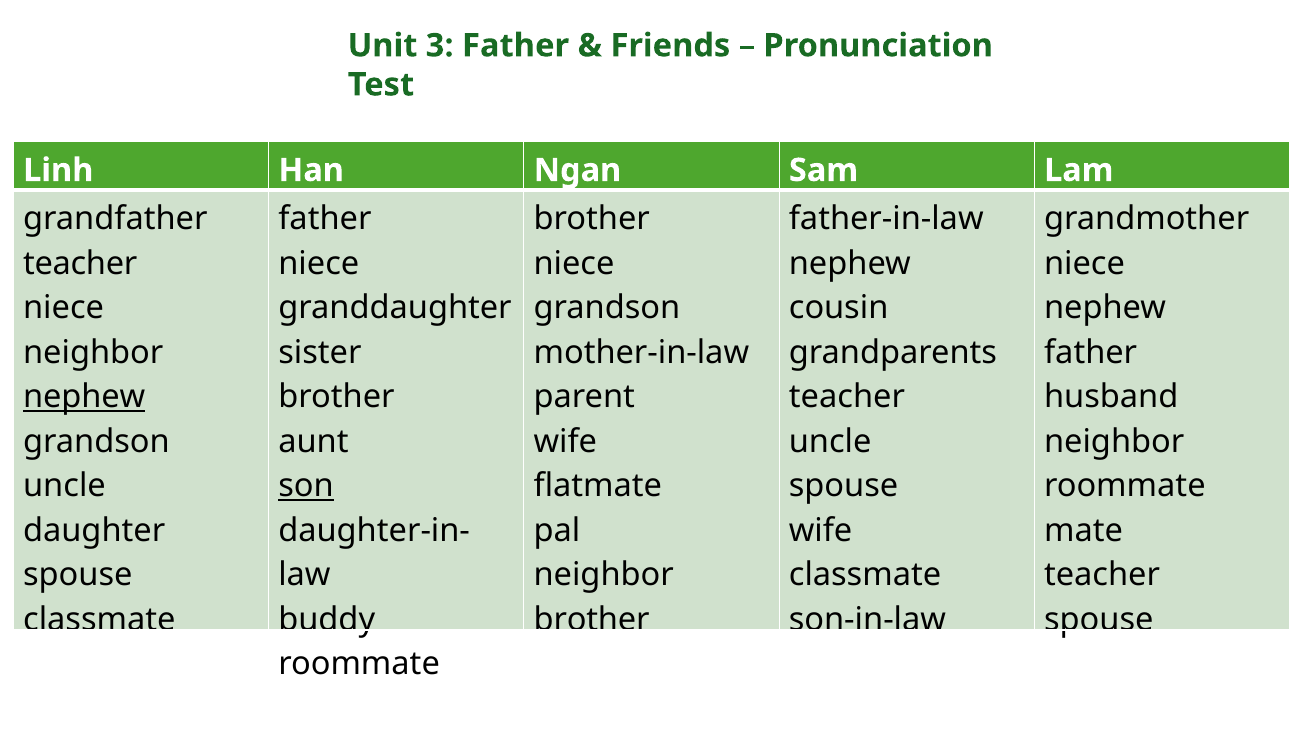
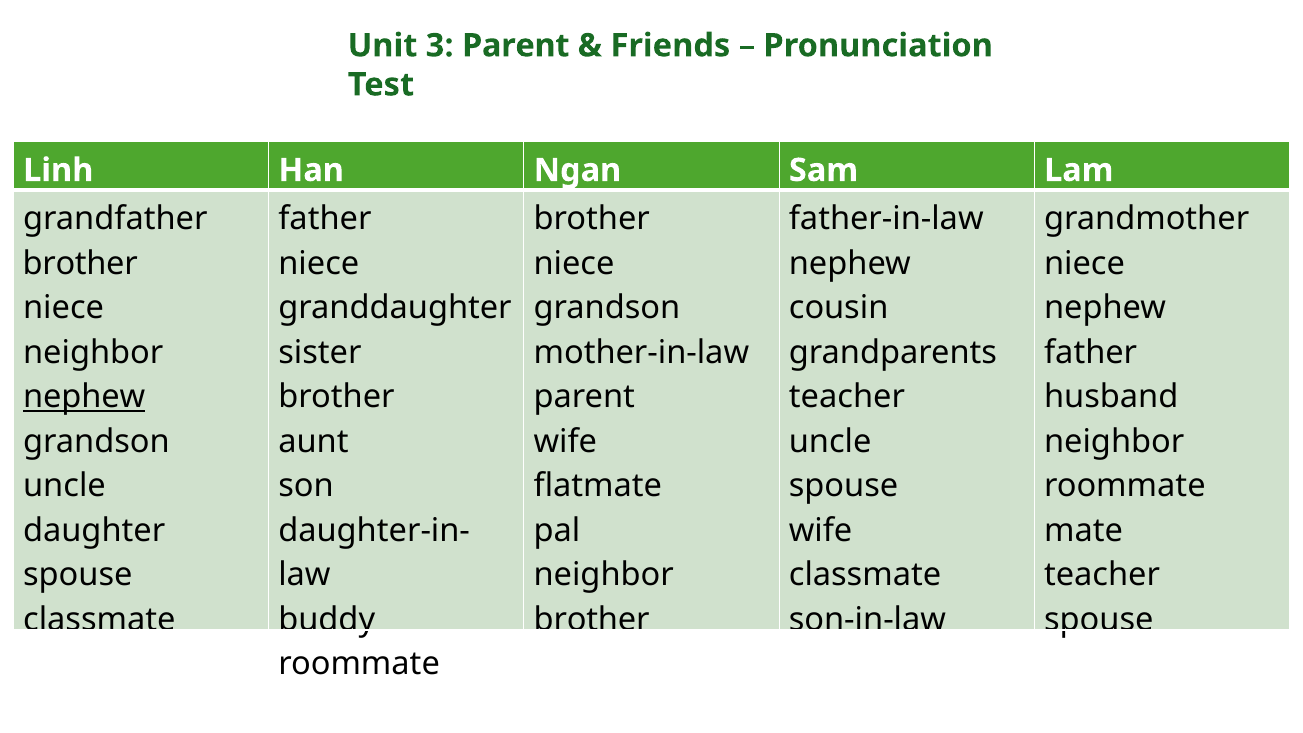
3 Father: Father -> Parent
teacher at (80, 264): teacher -> brother
son underline: present -> none
